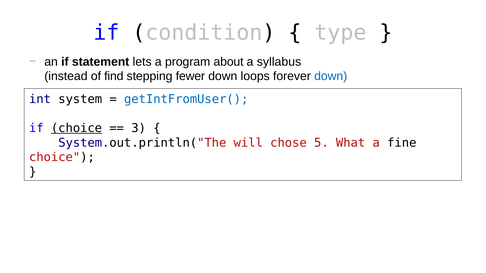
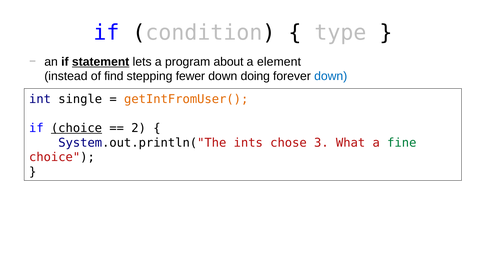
statement underline: none -> present
syllabus: syllabus -> element
loops: loops -> doing
system: system -> single
getIntFromUser( colour: blue -> orange
3: 3 -> 2
will: will -> ints
5: 5 -> 3
fine colour: black -> green
